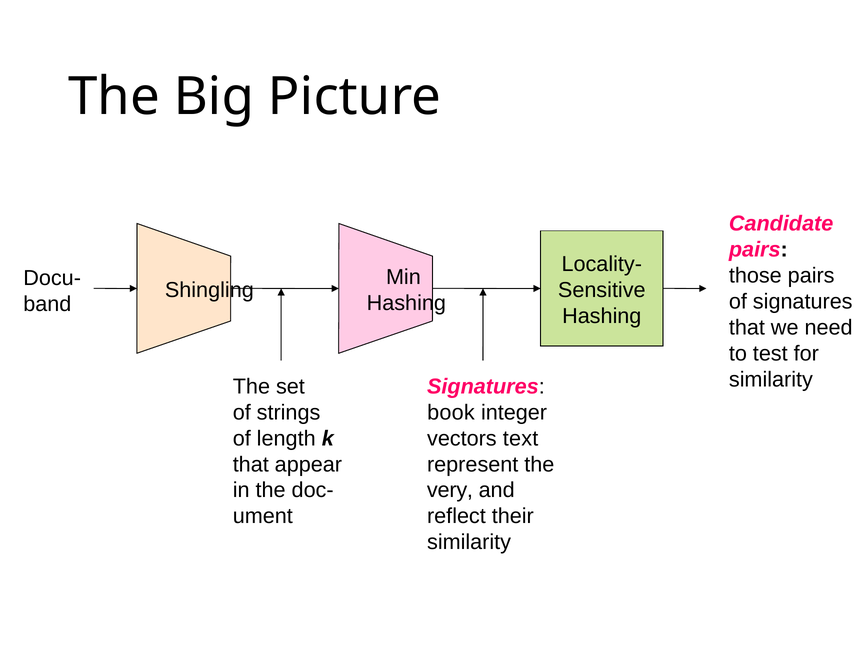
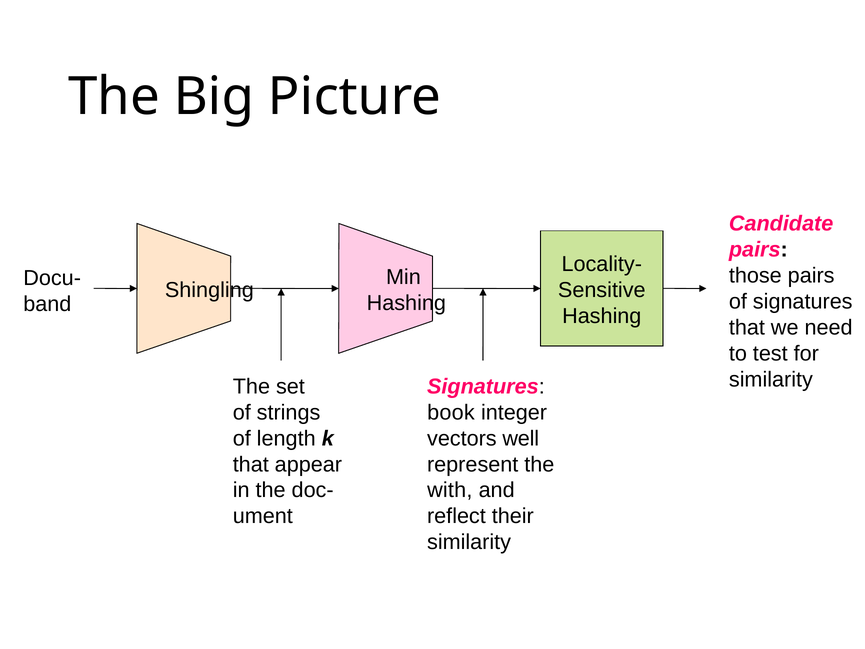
text: text -> well
very: very -> with
